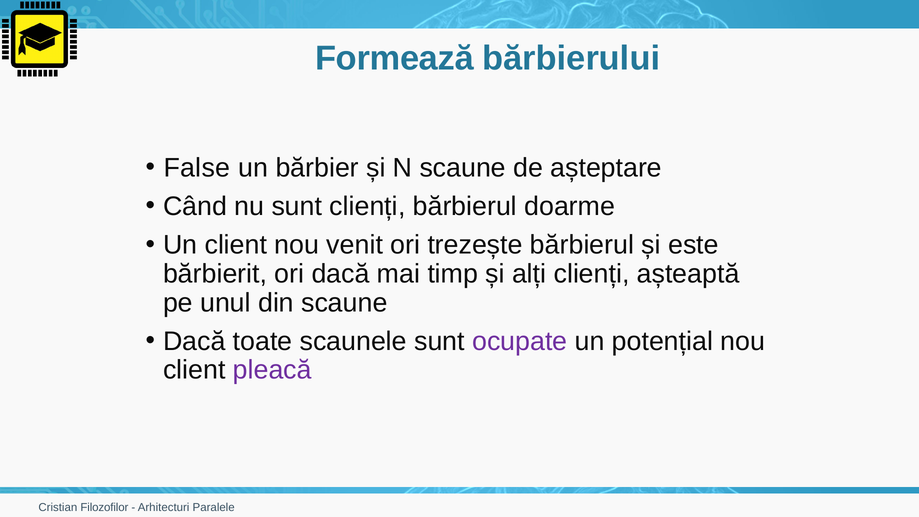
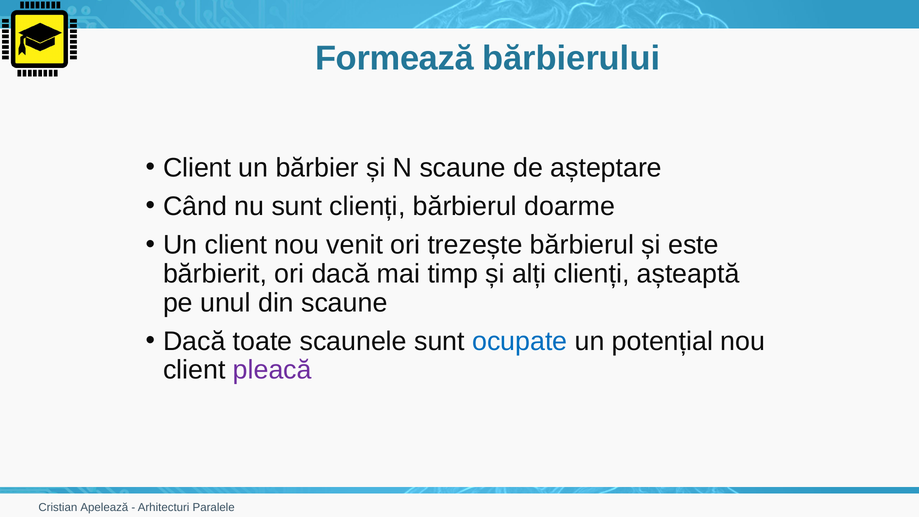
False at (197, 168): False -> Client
ocupate colour: purple -> blue
Filozofilor: Filozofilor -> Apelează
